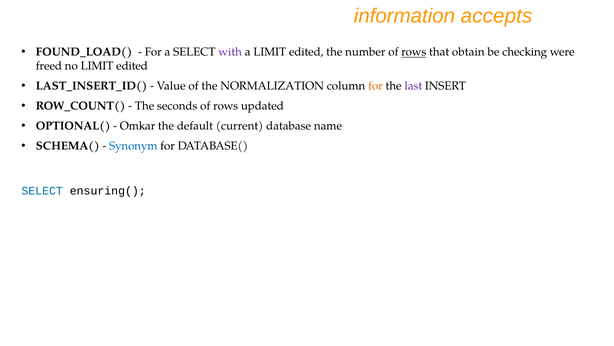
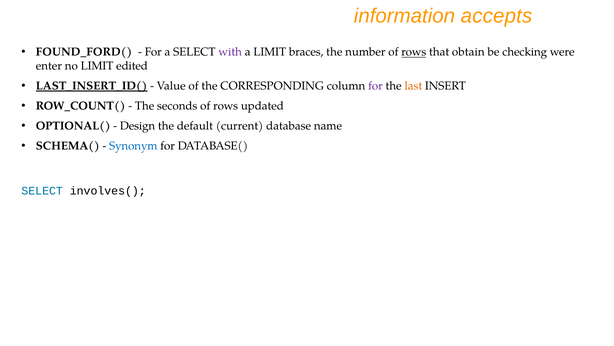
FOUND_LOAD(: FOUND_LOAD( -> FOUND_FORD(
a LIMIT edited: edited -> braces
freed: freed -> enter
LAST_INSERT_ID( underline: none -> present
NORMALIZATION: NORMALIZATION -> CORRESPONDING
for at (375, 86) colour: orange -> purple
last colour: purple -> orange
Omkar: Omkar -> Design
ensuring(: ensuring( -> involves(
